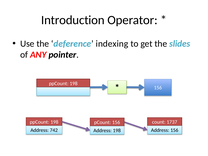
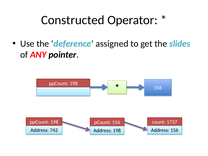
Introduction: Introduction -> Constructed
indexing: indexing -> assigned
